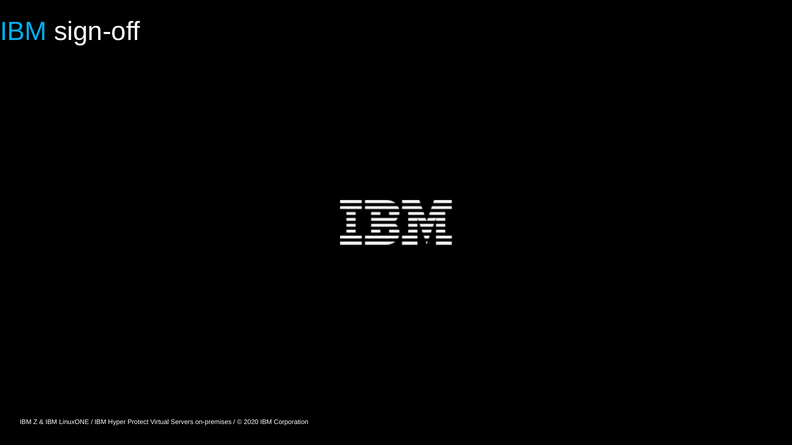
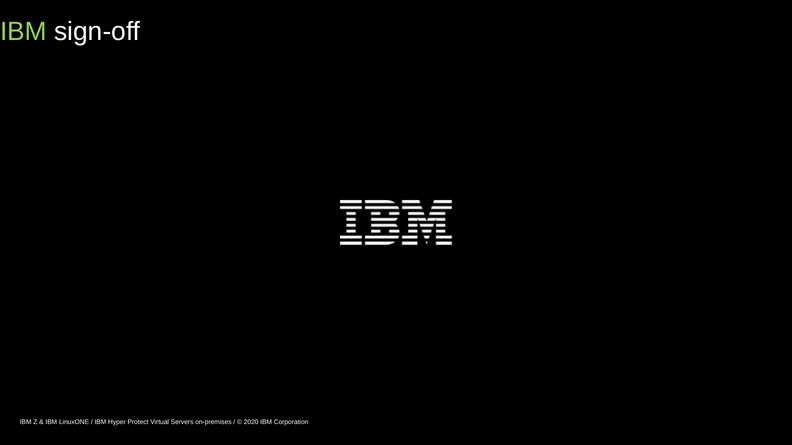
IBM at (23, 32) colour: light blue -> light green
